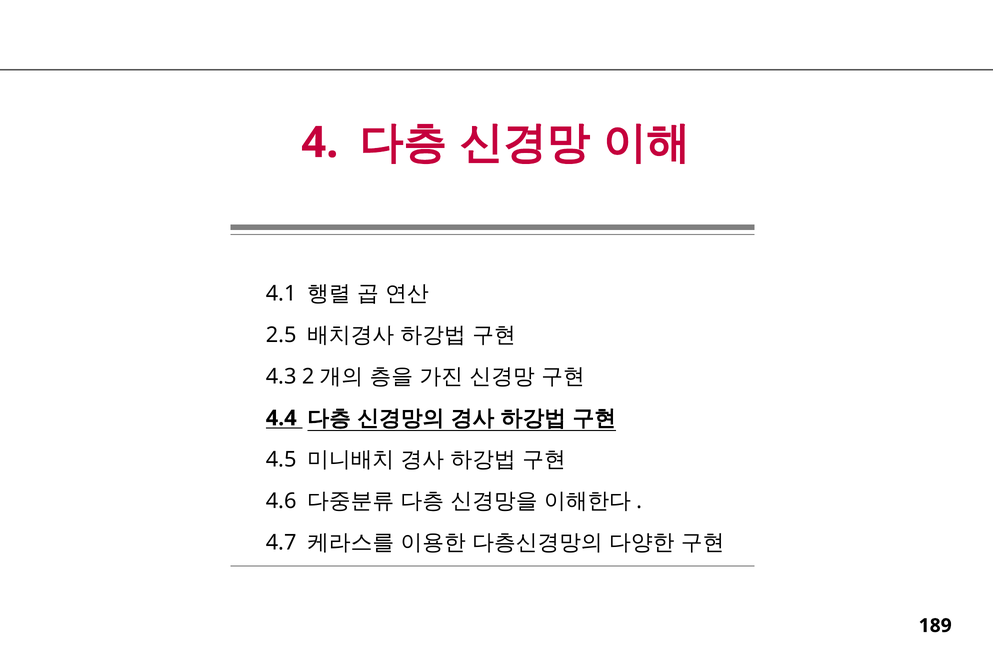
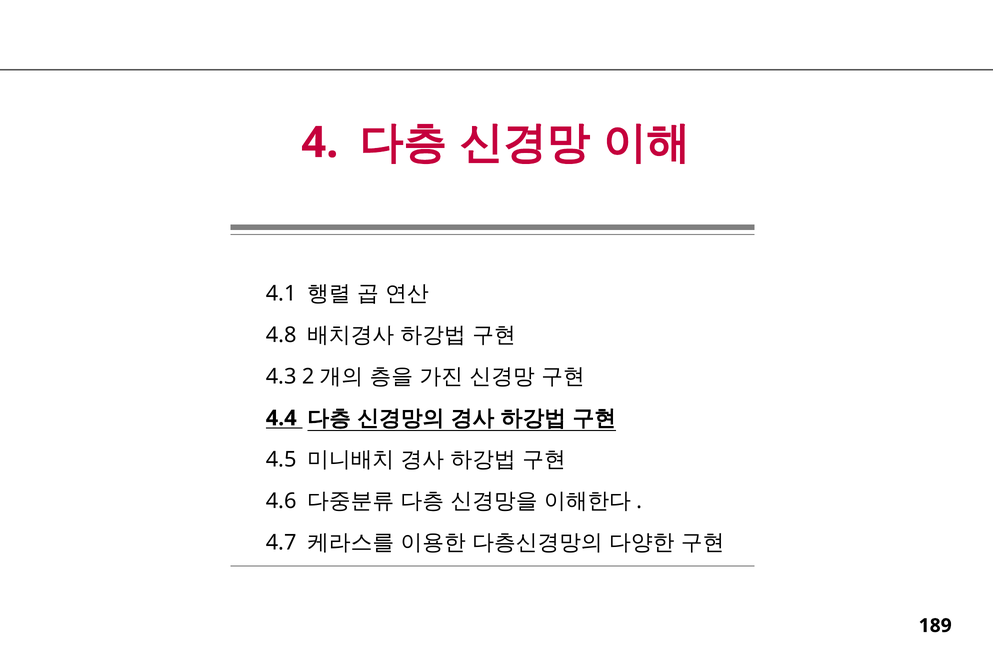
2.5: 2.5 -> 4.8
